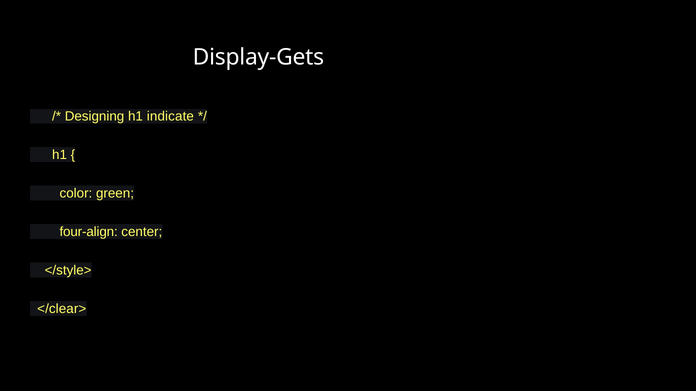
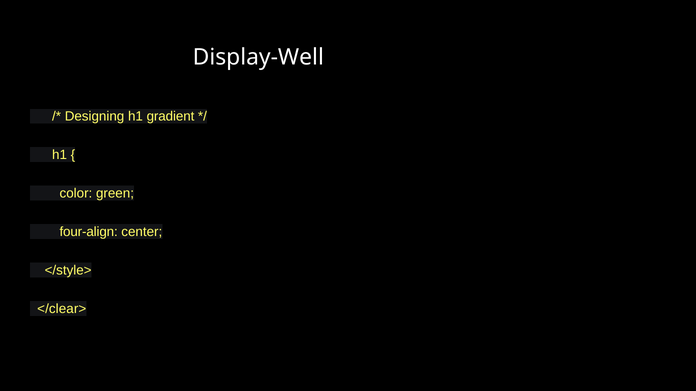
Display-Gets: Display-Gets -> Display-Well
indicate: indicate -> gradient
